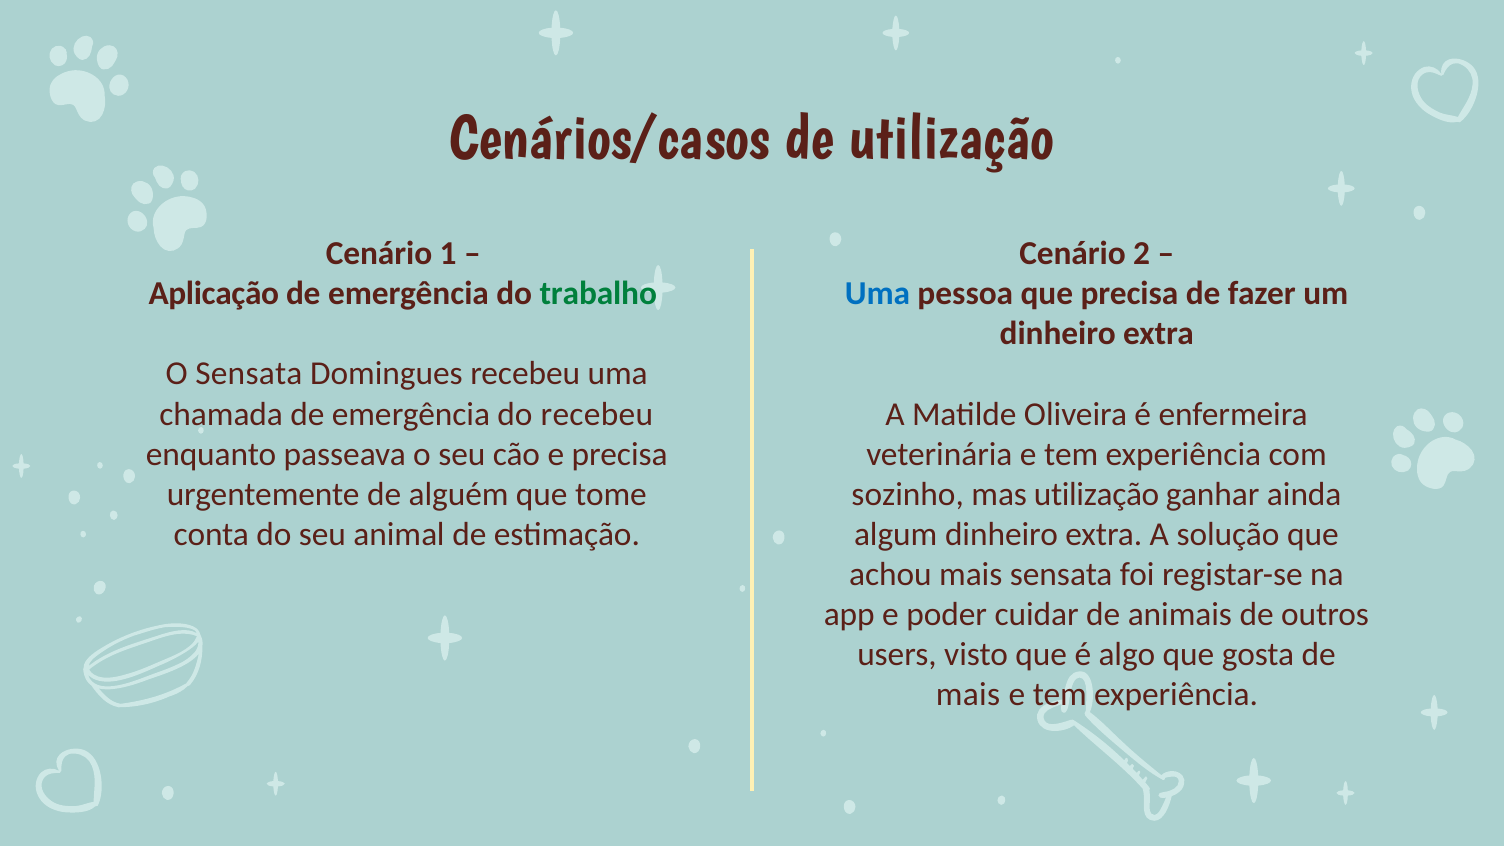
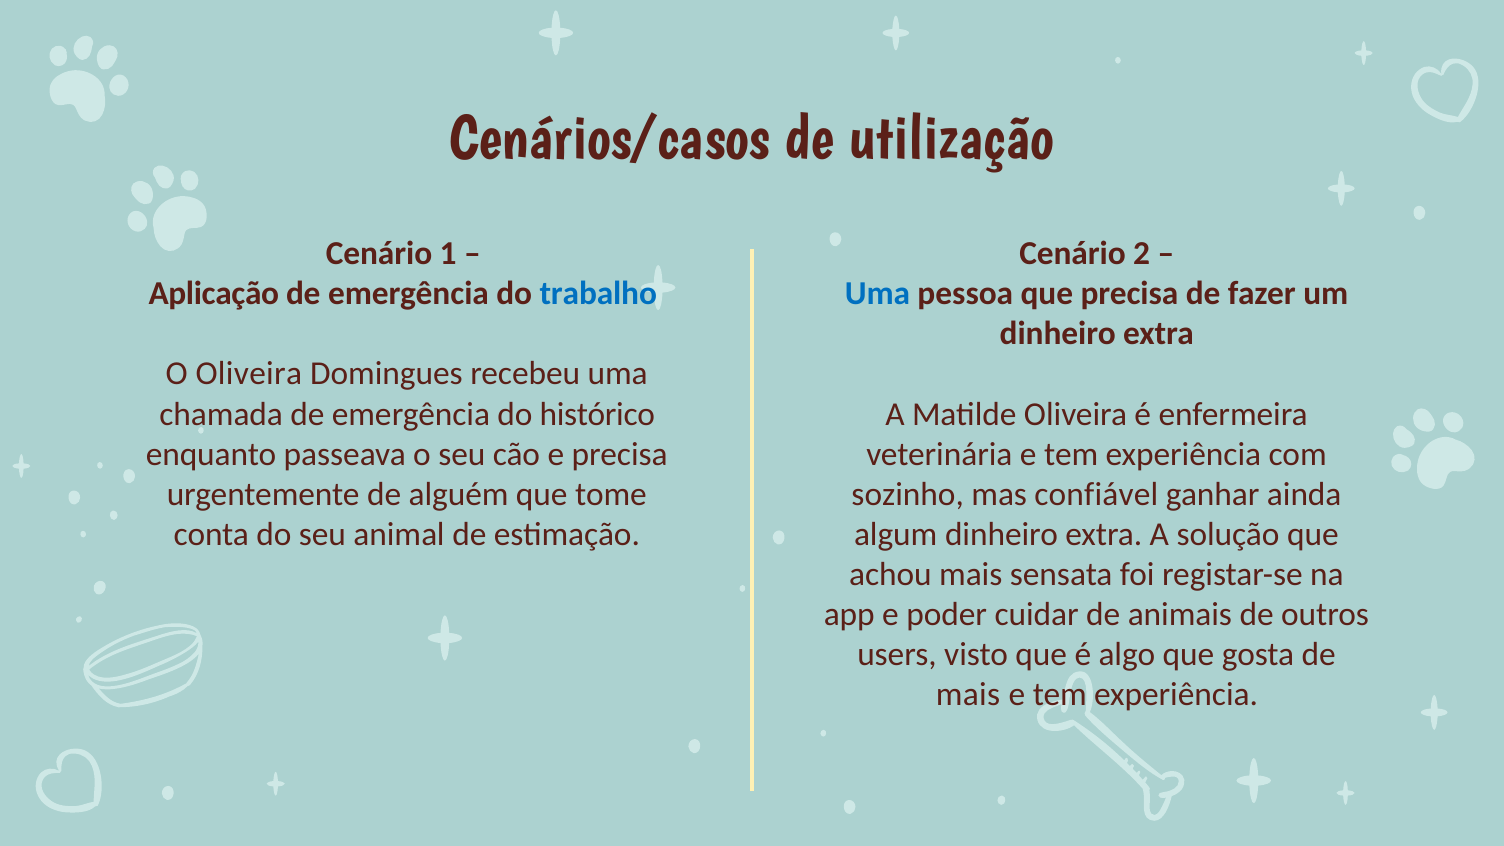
trabalho colour: green -> blue
O Sensata: Sensata -> Oliveira
do recebeu: recebeu -> histórico
mas utilização: utilização -> confiável
